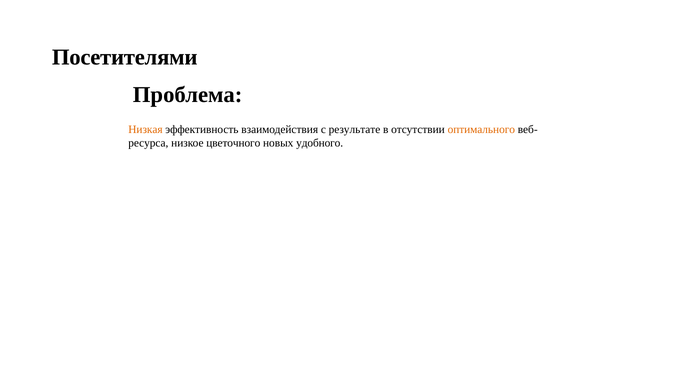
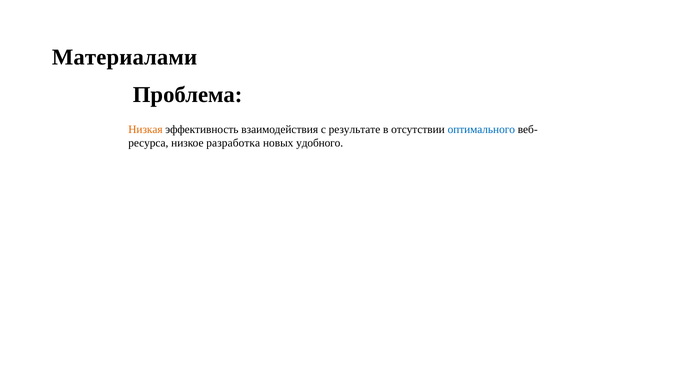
Посетителями: Посетителями -> Материалами
оптимального colour: orange -> blue
цветочного: цветочного -> разработка
